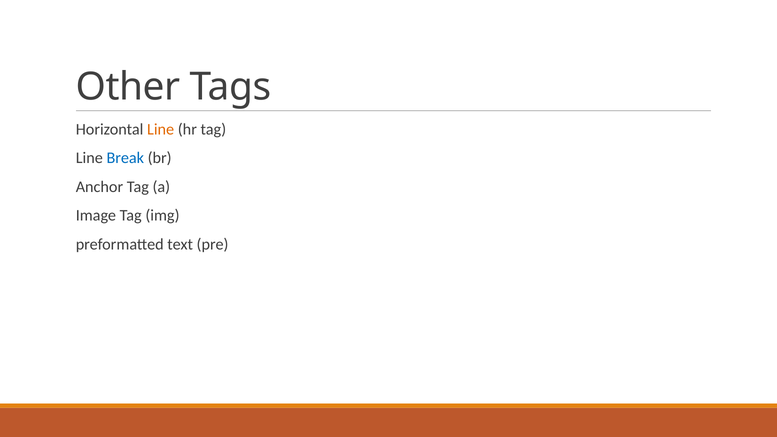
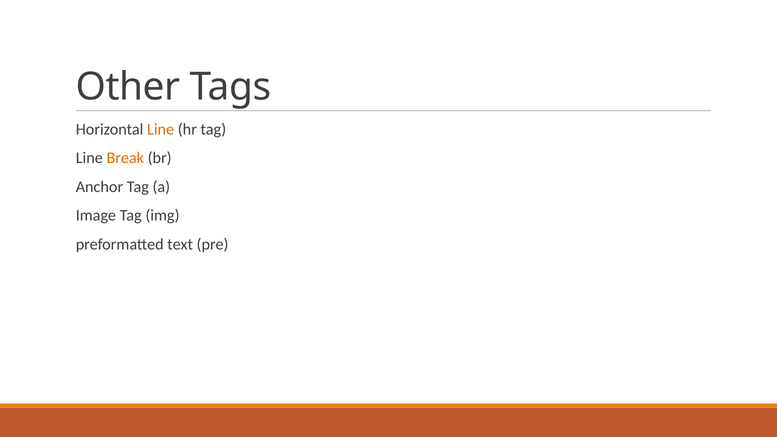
Break colour: blue -> orange
